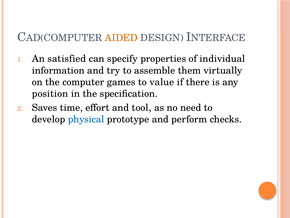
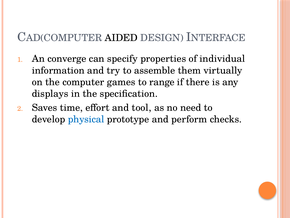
AIDED colour: orange -> black
satisfied: satisfied -> converge
value: value -> range
position: position -> displays
